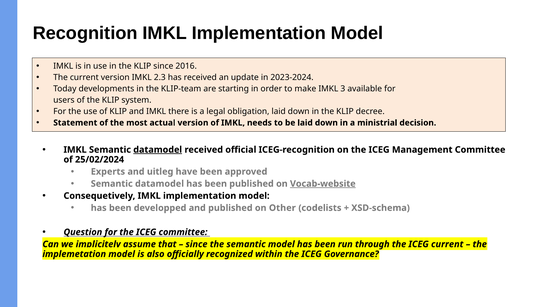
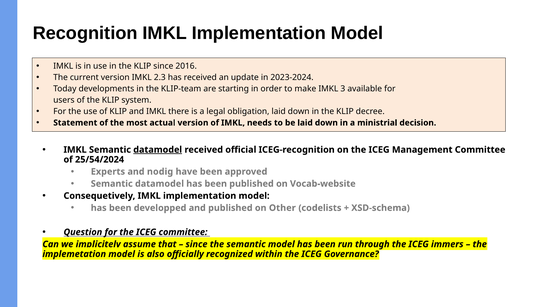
25/02/2024: 25/02/2024 -> 25/54/2024
uitleg: uitleg -> nodig
Vocab-website underline: present -> none
ICEG current: current -> immers
